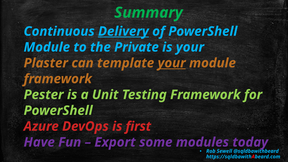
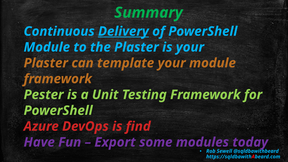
the Private: Private -> Plaster
your at (172, 63) underline: present -> none
first: first -> find
